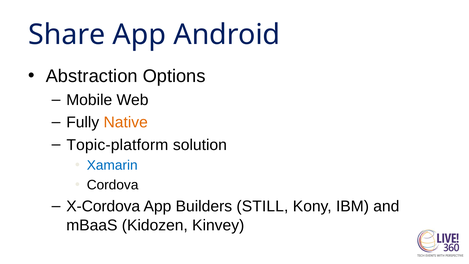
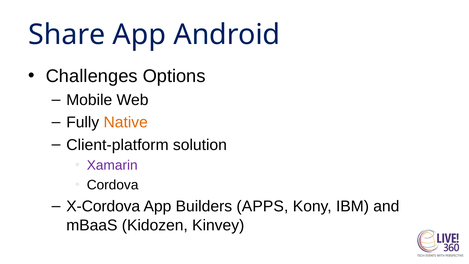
Abstraction: Abstraction -> Challenges
Topic-platform: Topic-platform -> Client-platform
Xamarin colour: blue -> purple
STILL: STILL -> APPS
